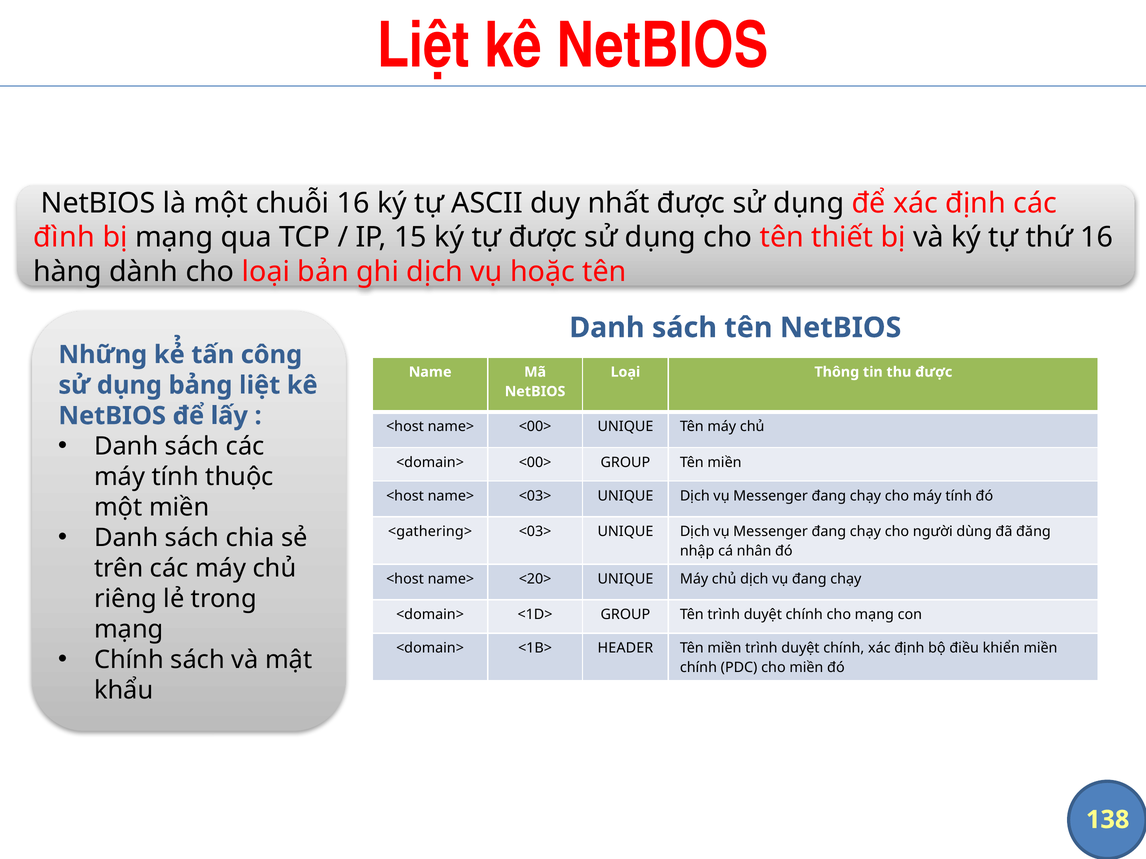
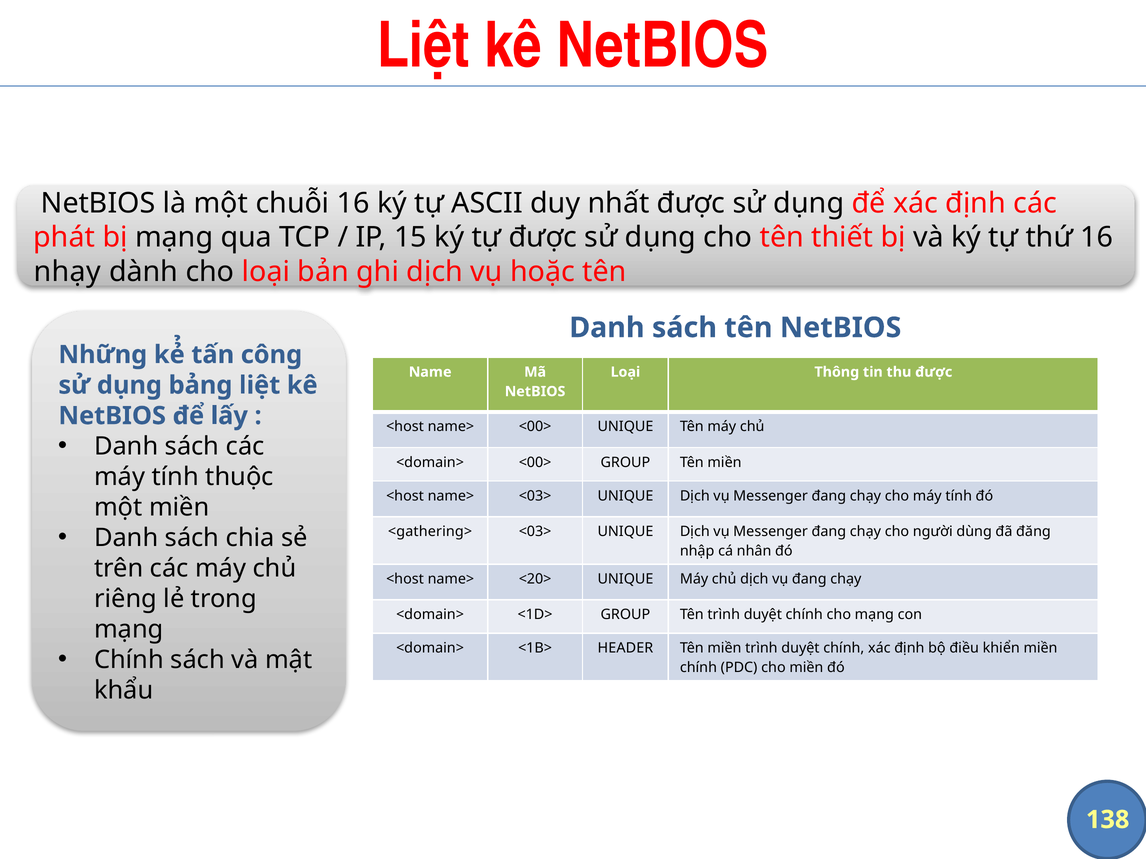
đình: đình -> phát
hàng: hàng -> nhạy
